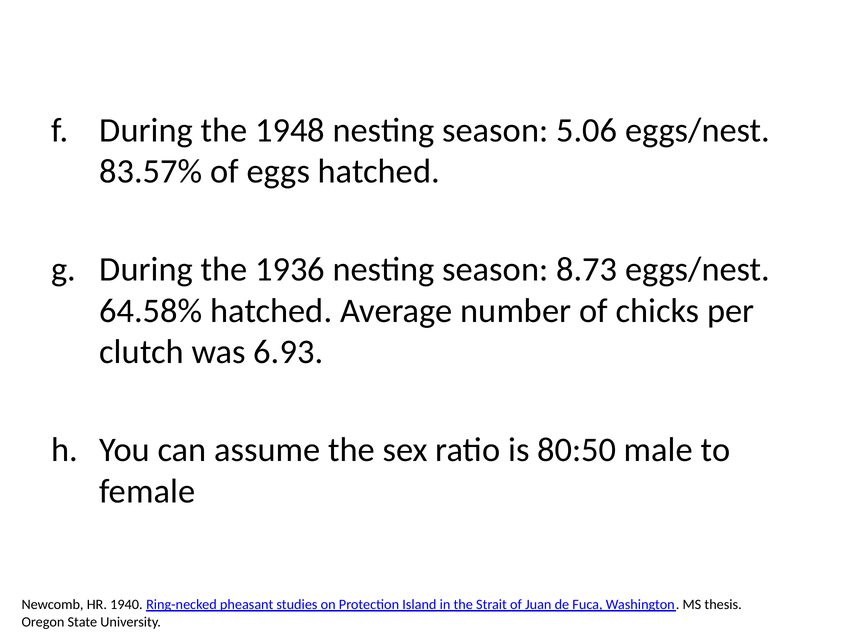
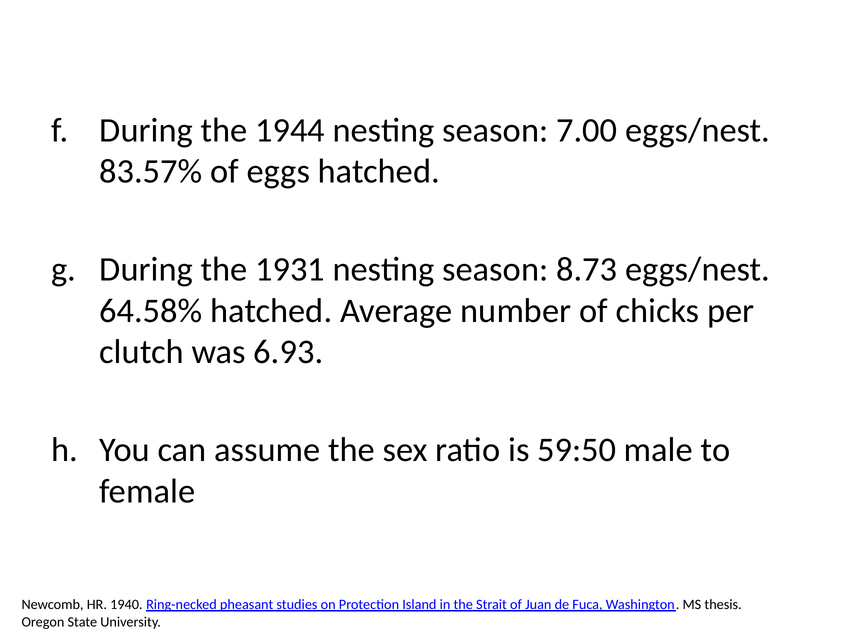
1948: 1948 -> 1944
5.06: 5.06 -> 7.00
1936: 1936 -> 1931
80:50: 80:50 -> 59:50
